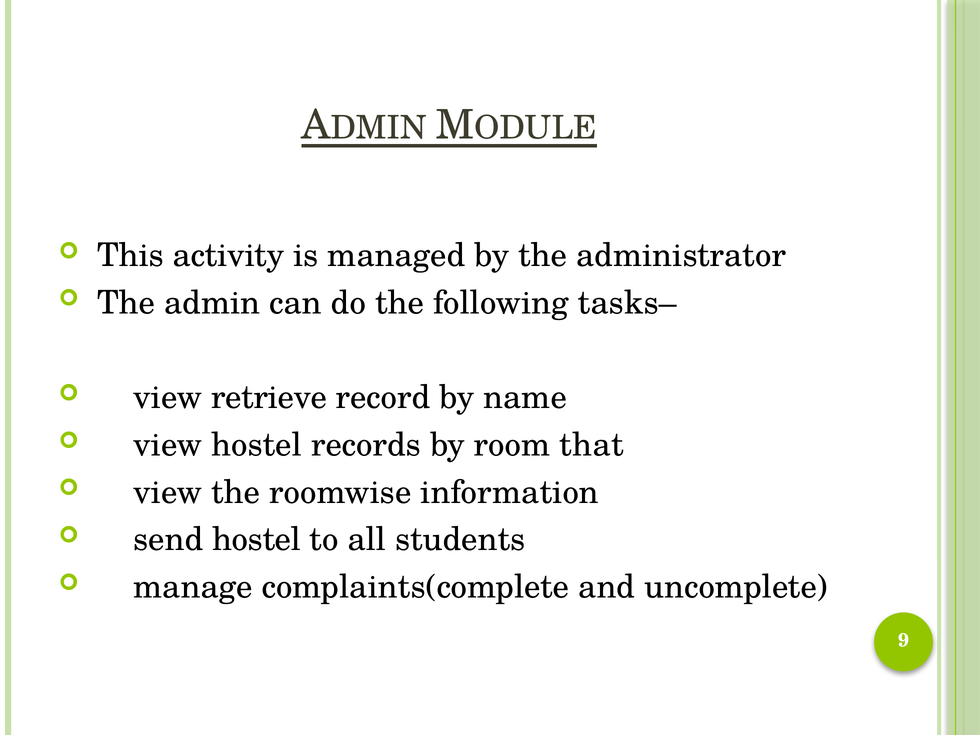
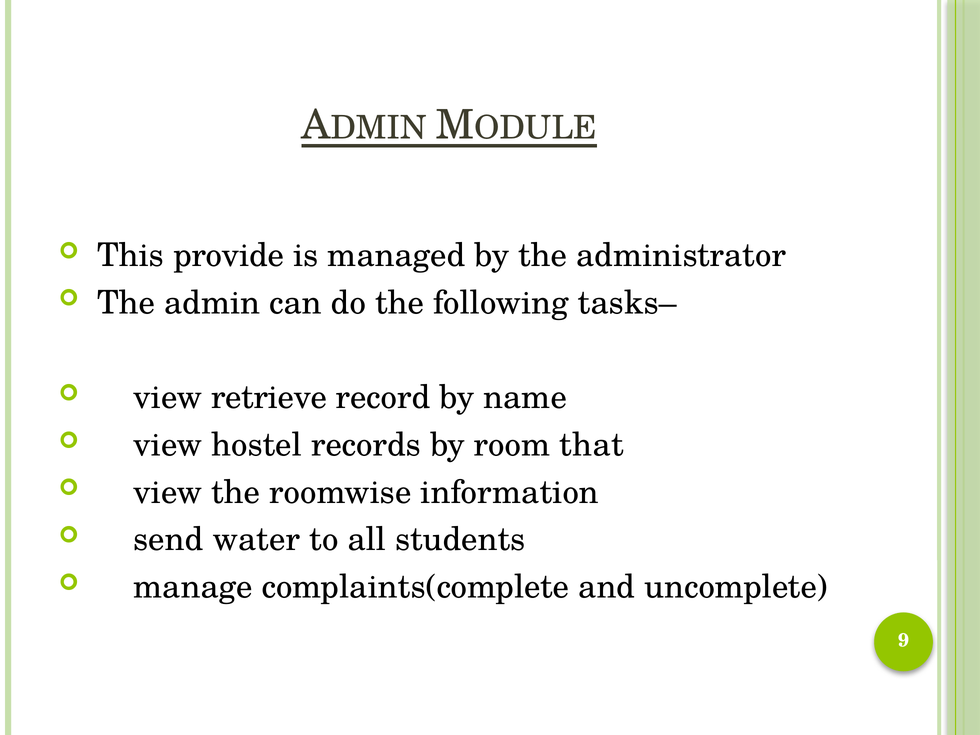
activity: activity -> provide
send hostel: hostel -> water
